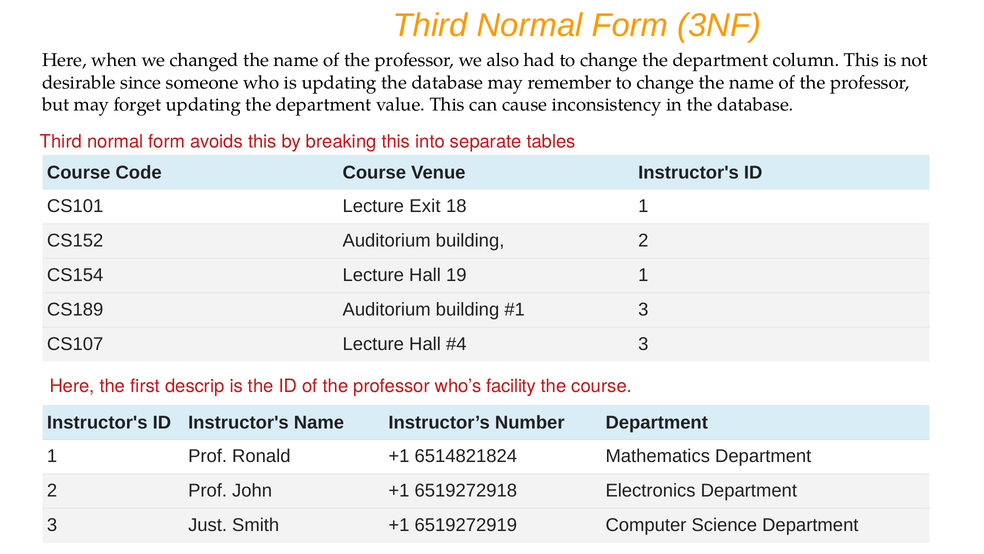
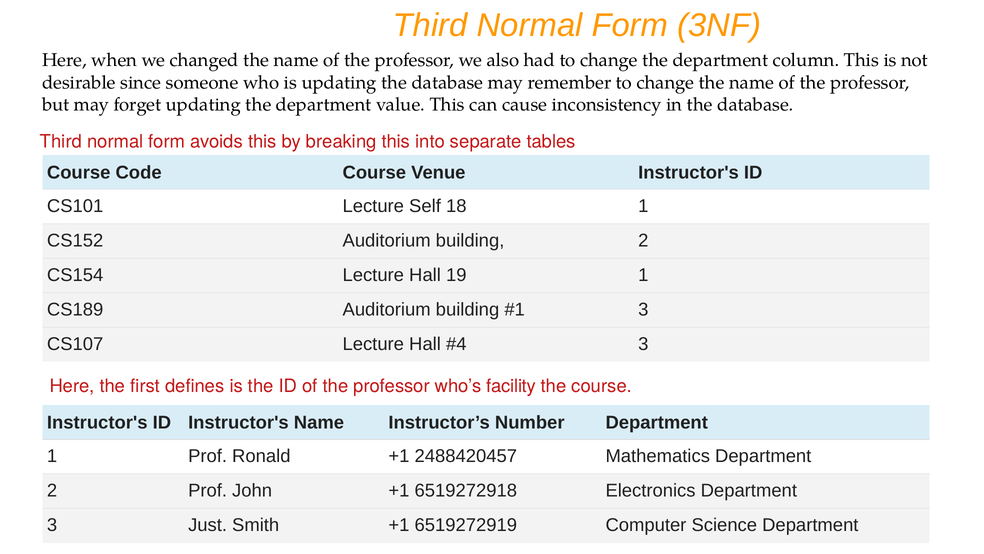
Exit: Exit -> Self
descrip: descrip -> defines
6514821824: 6514821824 -> 2488420457
